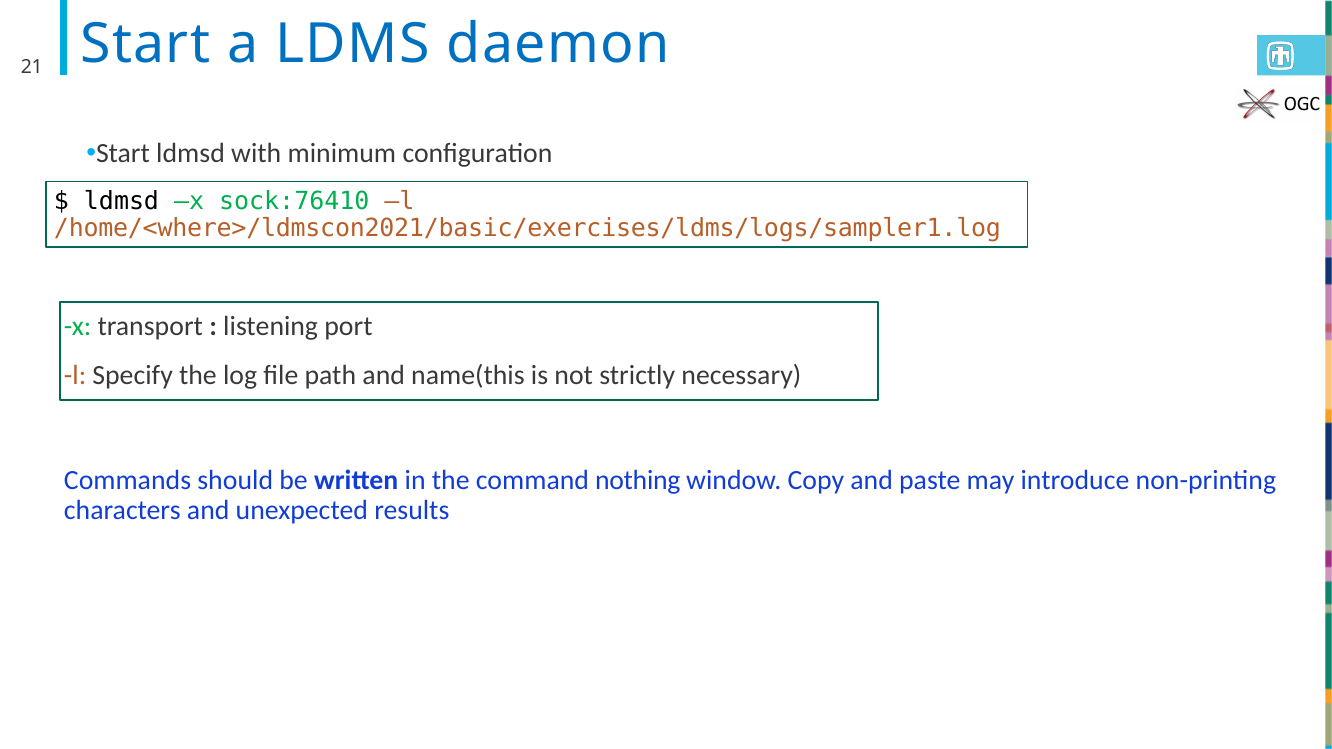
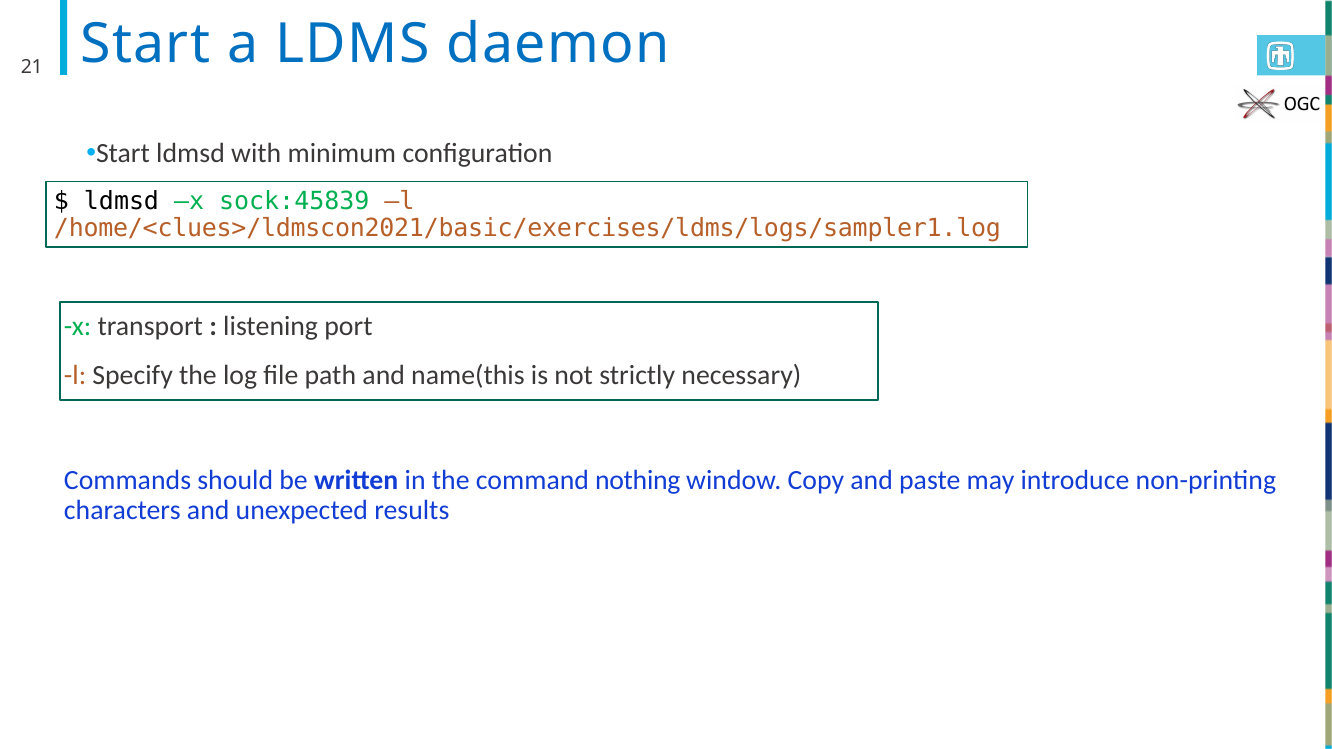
sock:76410: sock:76410 -> sock:45839
/home/<where>/ldmscon2021/basic/exercises/ldms/logs/sampler1.log: /home/<where>/ldmscon2021/basic/exercises/ldms/logs/sampler1.log -> /home/<clues>/ldmscon2021/basic/exercises/ldms/logs/sampler1.log
